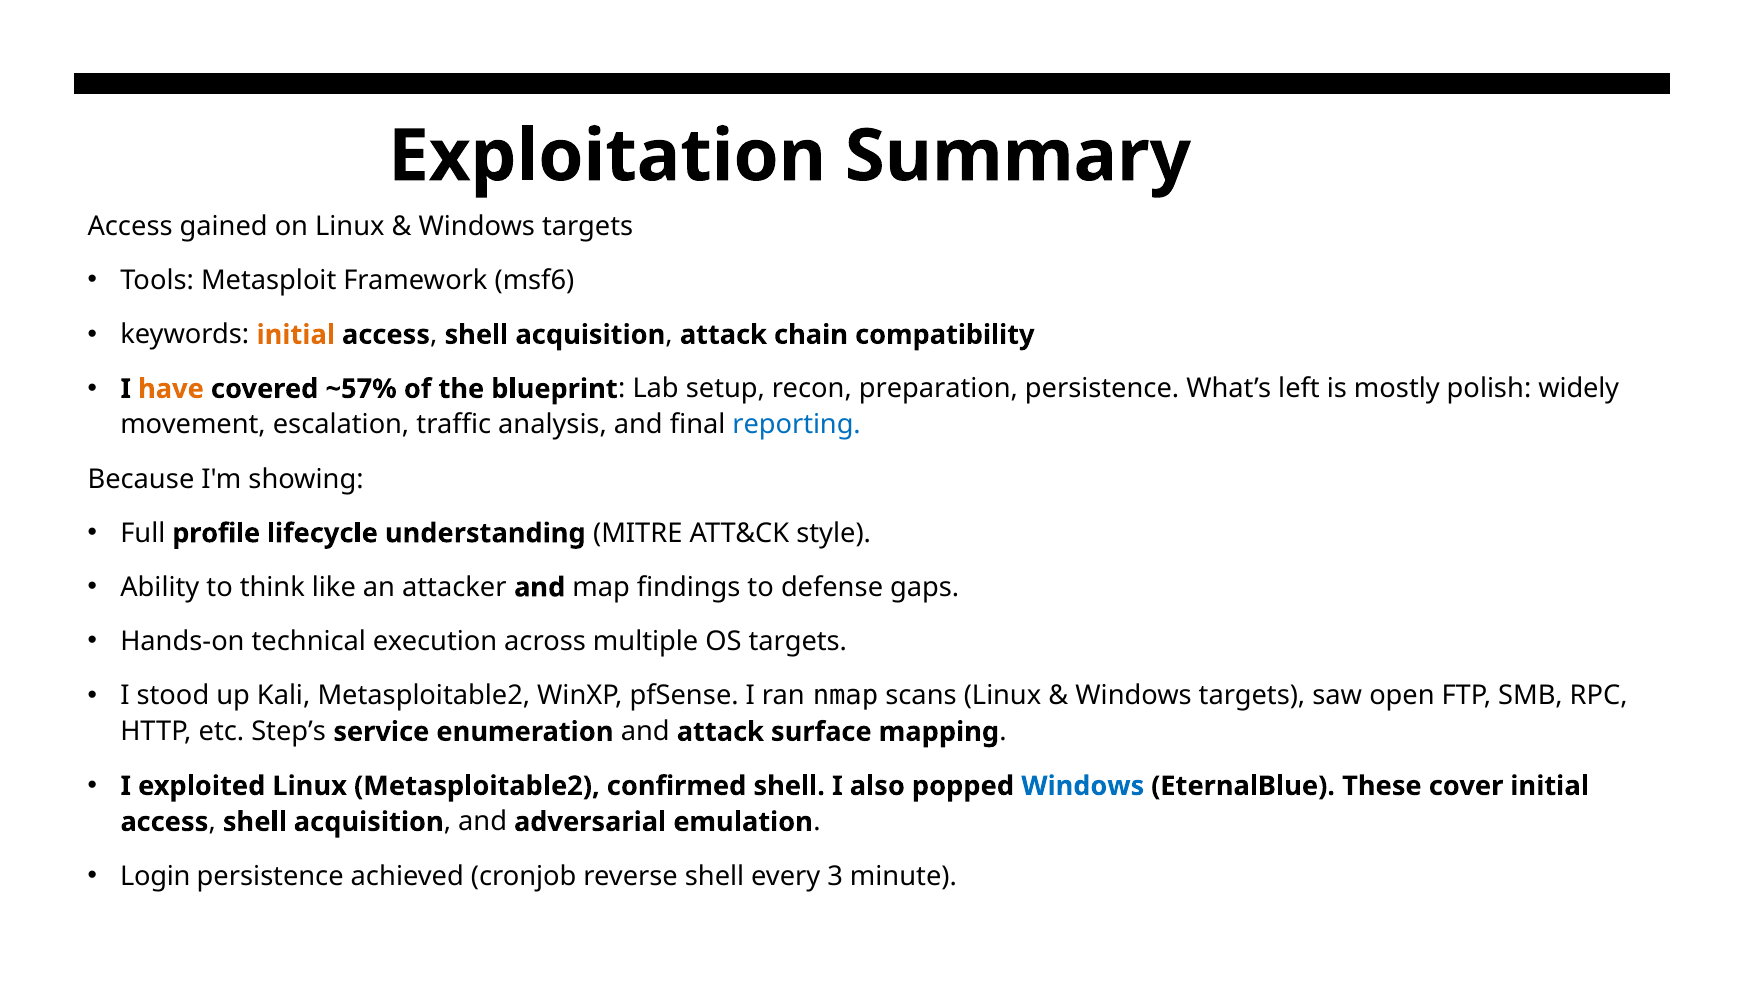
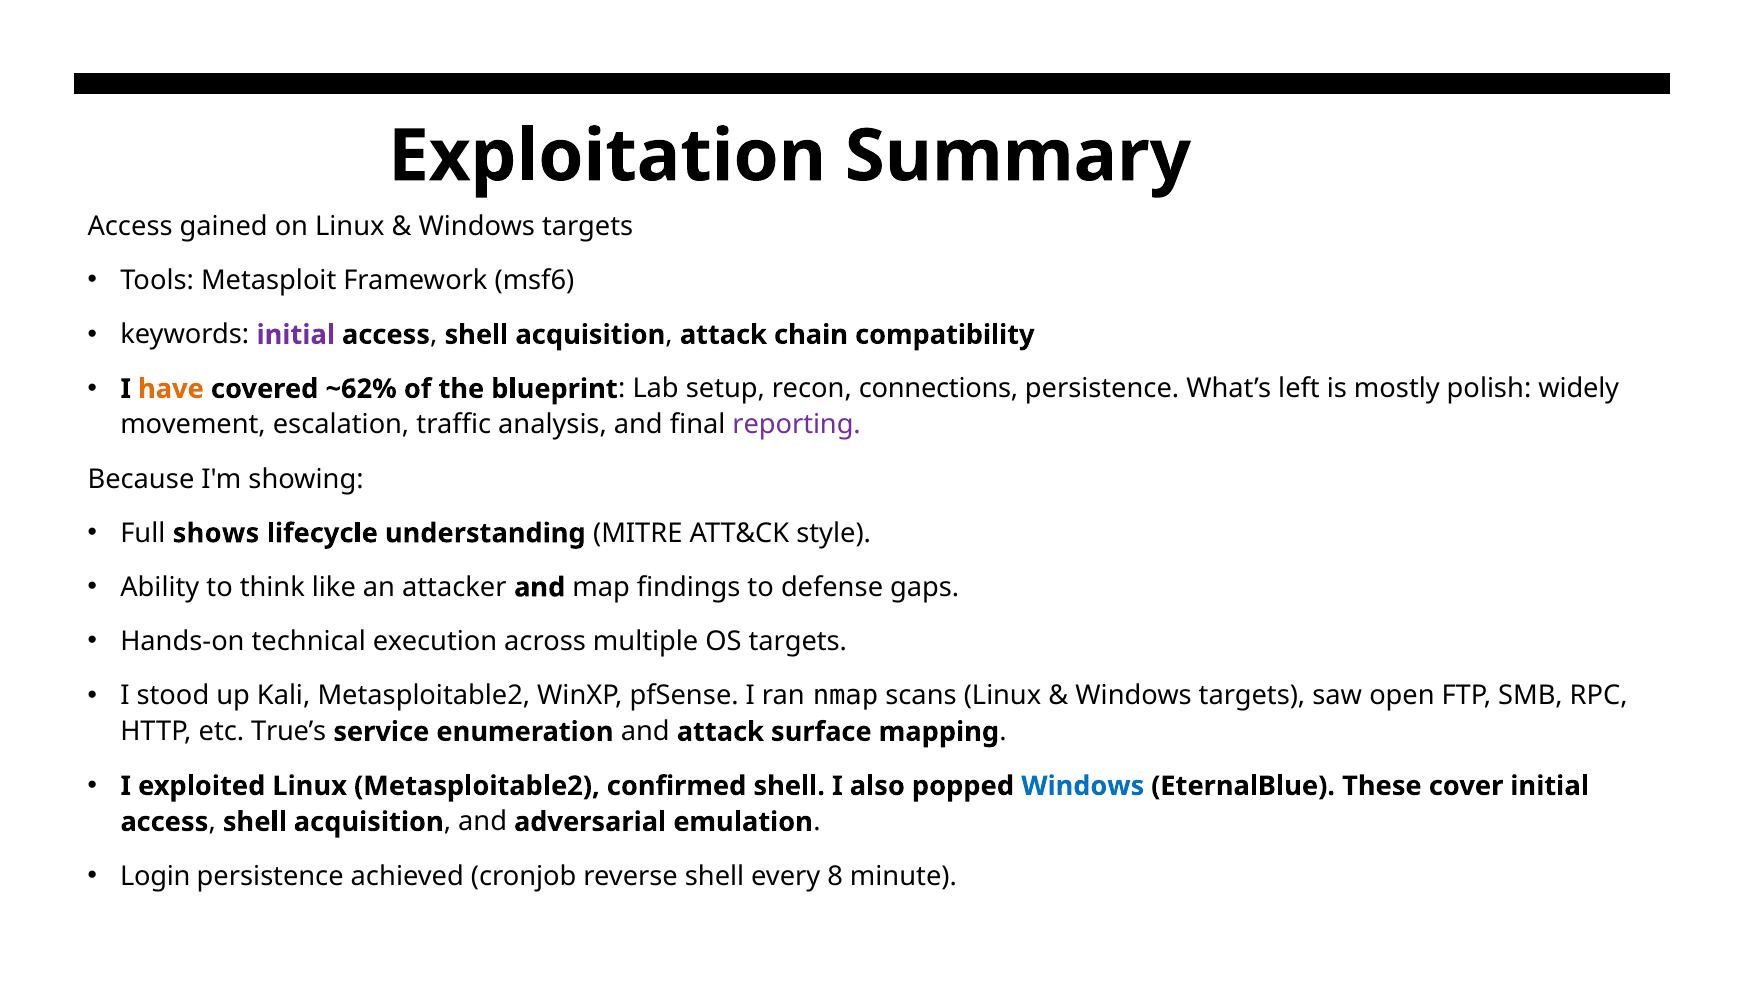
initial at (296, 335) colour: orange -> purple
~57%: ~57% -> ~62%
preparation: preparation -> connections
reporting colour: blue -> purple
profile: profile -> shows
Step’s: Step’s -> True’s
3: 3 -> 8
